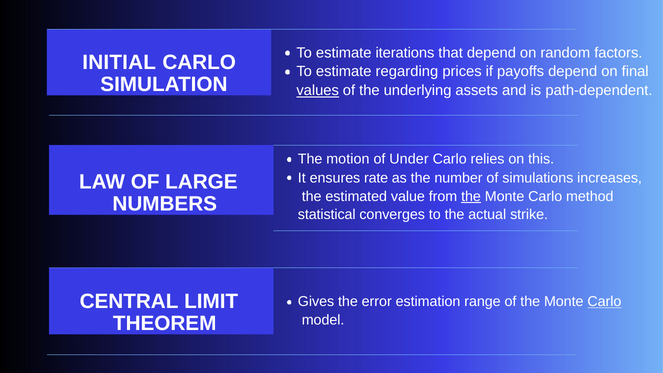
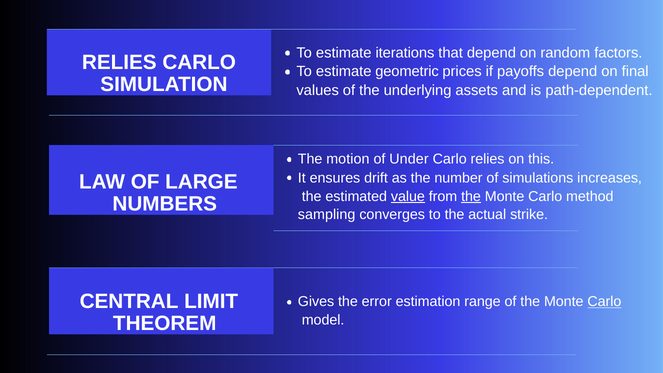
INITIAL at (119, 63): INITIAL -> RELIES
regarding: regarding -> geometric
values underline: present -> none
rate: rate -> drift
value underline: none -> present
statistical: statistical -> sampling
